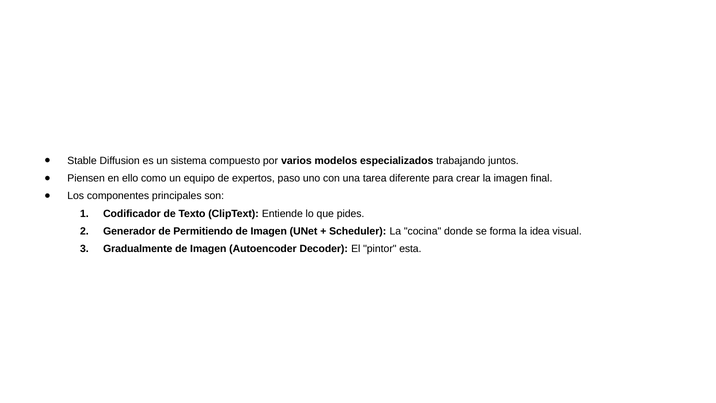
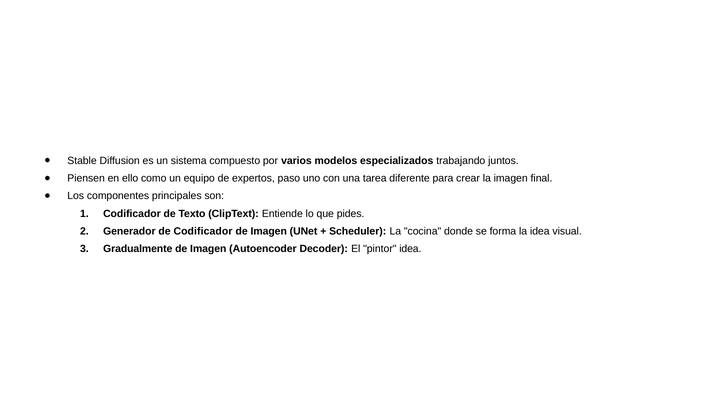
de Permitiendo: Permitiendo -> Codificador
pintor esta: esta -> idea
